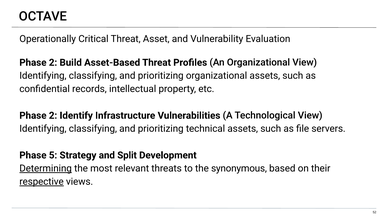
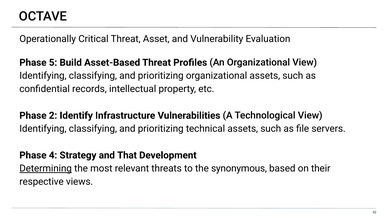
2 at (53, 63): 2 -> 5
5: 5 -> 4
Split: Split -> That
respective underline: present -> none
